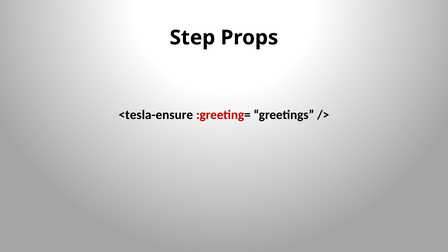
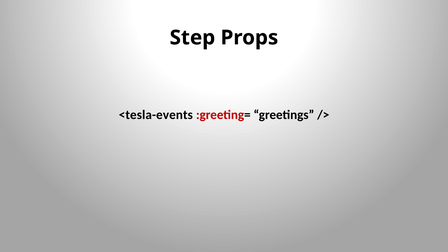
<tesla-ensure: <tesla-ensure -> <tesla-events
